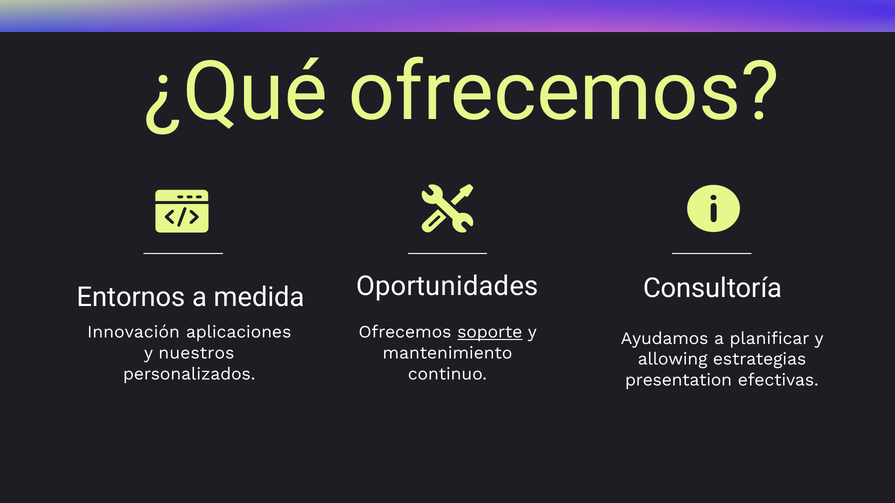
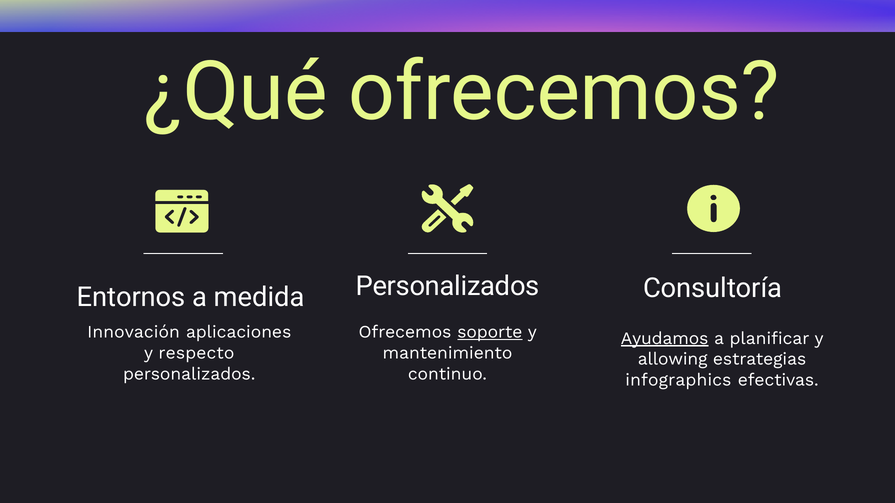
Oportunidades at (447, 287): Oportunidades -> Personalizados
Ayudamos underline: none -> present
nuestros: nuestros -> respecto
presentation: presentation -> infographics
